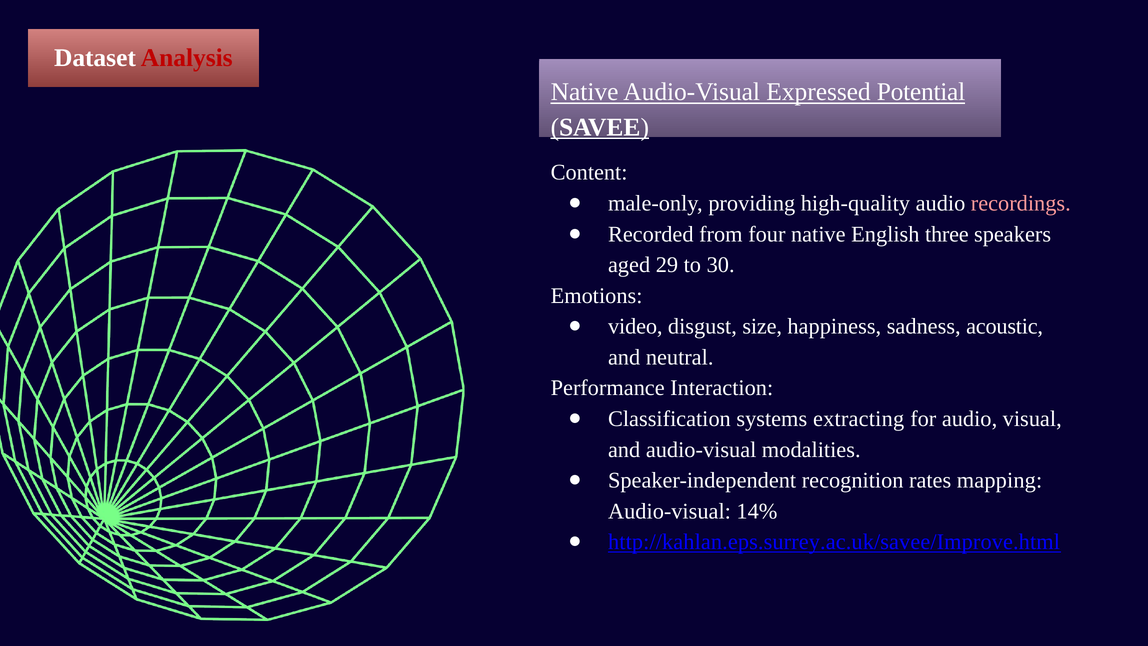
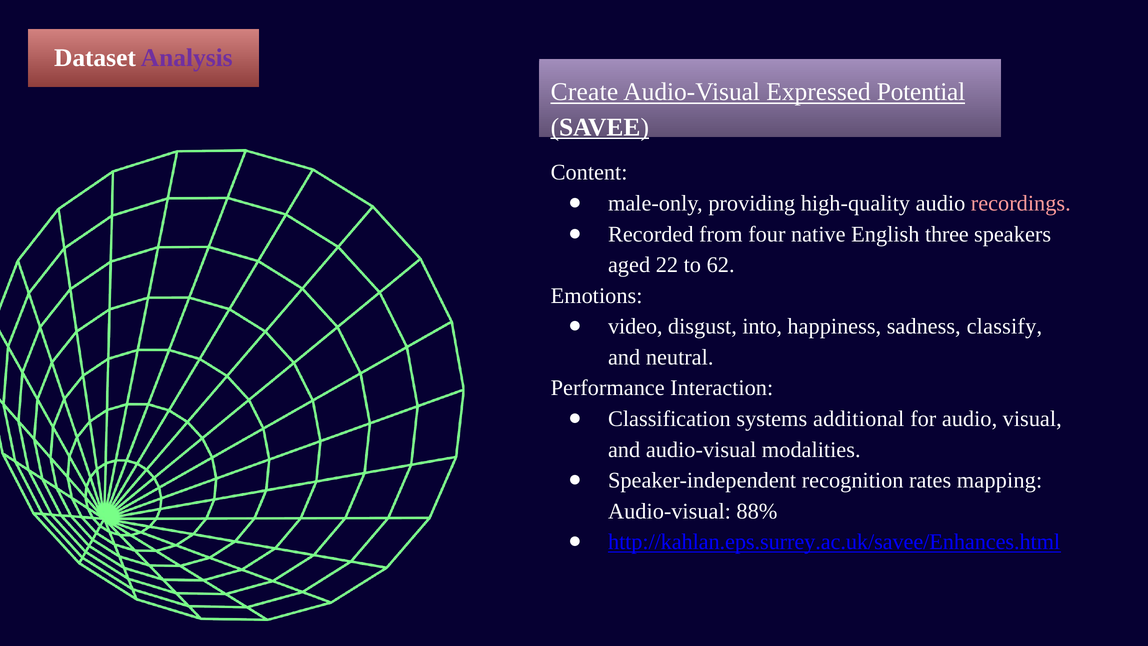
Analysis colour: red -> purple
Native at (585, 92): Native -> Create
29: 29 -> 22
30: 30 -> 62
size: size -> into
acoustic: acoustic -> classify
extracting: extracting -> additional
14%: 14% -> 88%
http://kahlan.eps.surrey.ac.uk/savee/Improve.html: http://kahlan.eps.surrey.ac.uk/savee/Improve.html -> http://kahlan.eps.surrey.ac.uk/savee/Enhances.html
